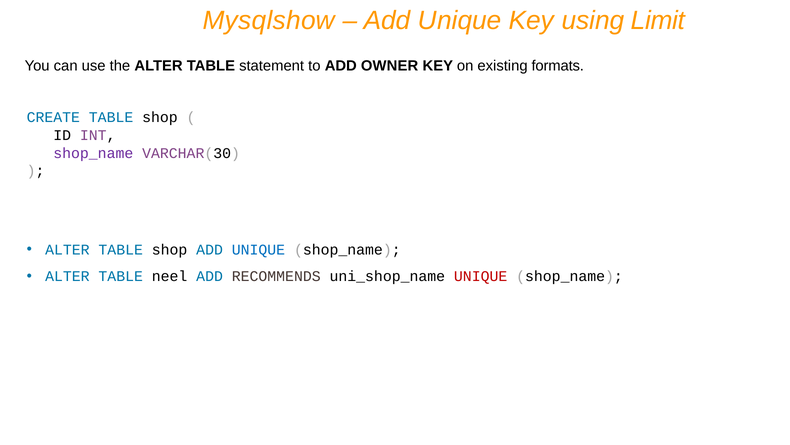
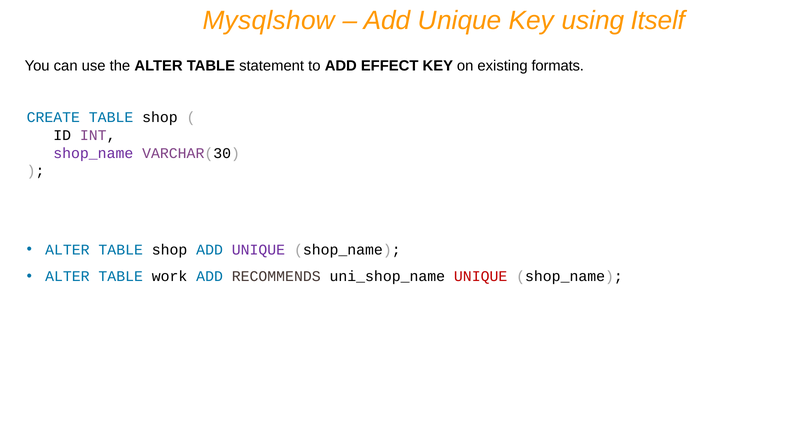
Limit: Limit -> Itself
OWNER: OWNER -> EFFECT
UNIQUE at (258, 250) colour: blue -> purple
neel: neel -> work
